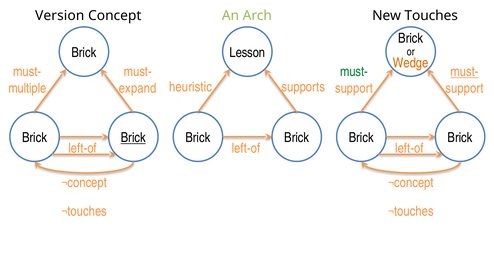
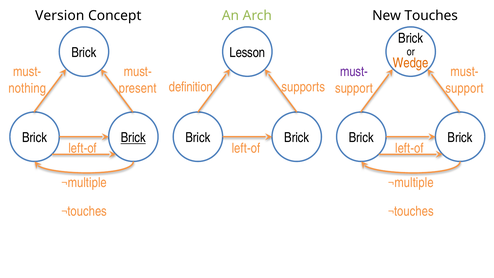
must- at (354, 72) colour: green -> purple
must- at (465, 72) underline: present -> none
heuristic: heuristic -> definition
multiple: multiple -> nothing
expand: expand -> present
¬concept at (84, 182): ¬concept -> ¬multiple
¬concept at (411, 182): ¬concept -> ¬multiple
